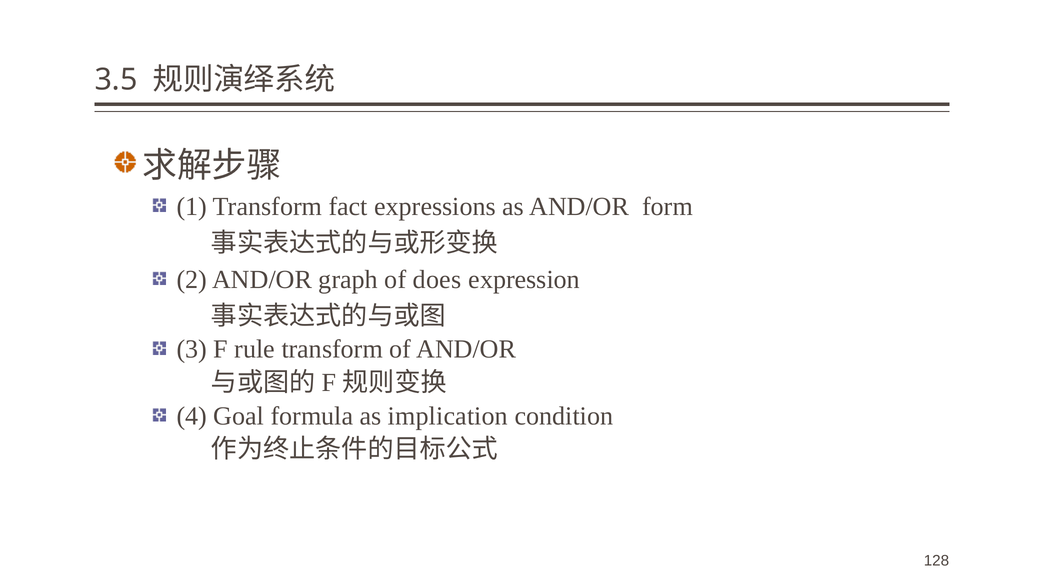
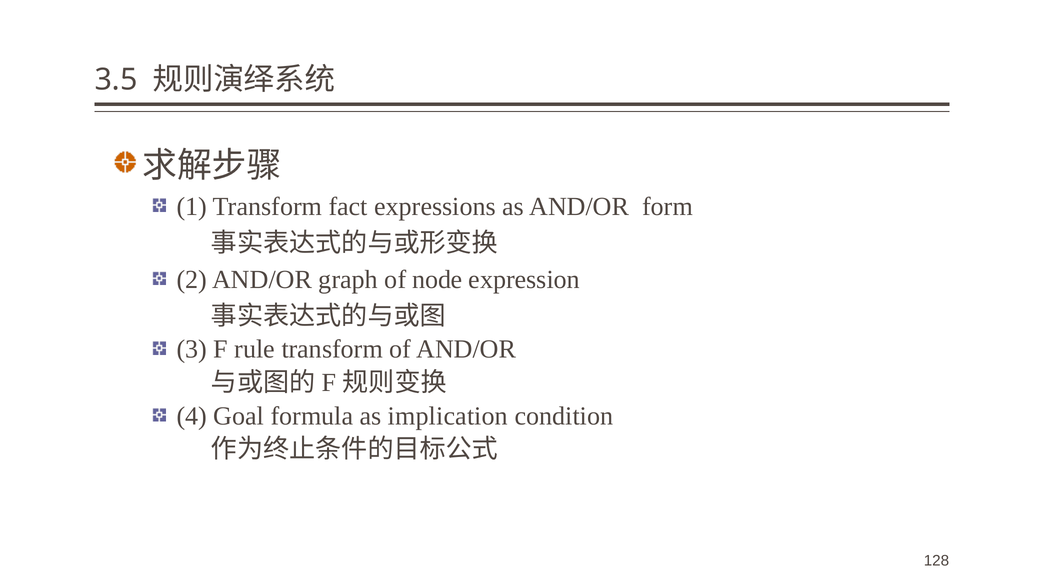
does: does -> node
